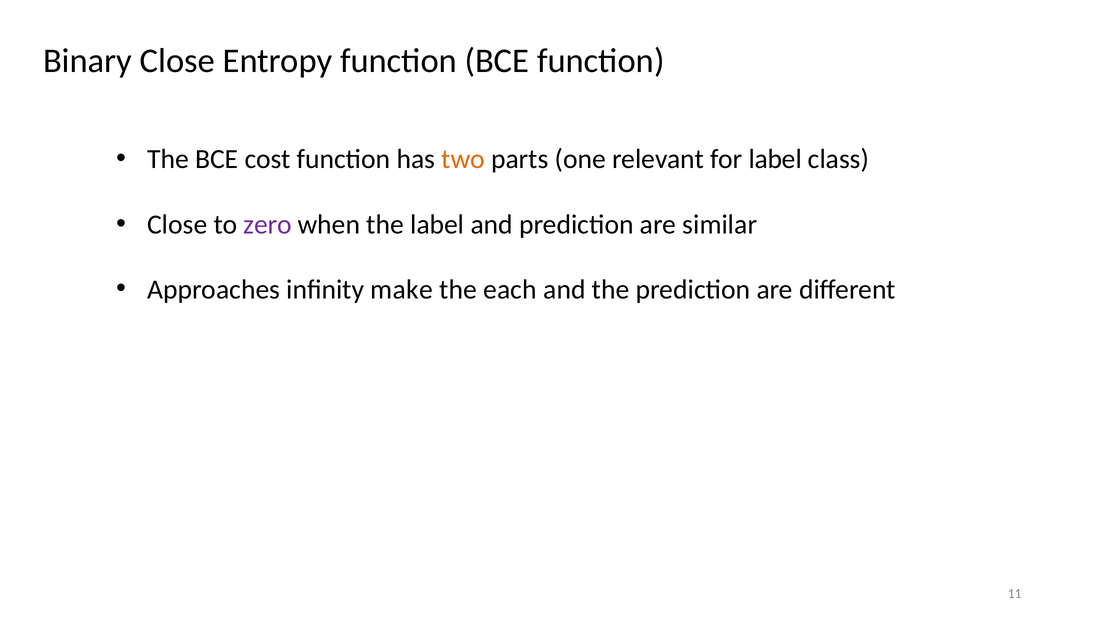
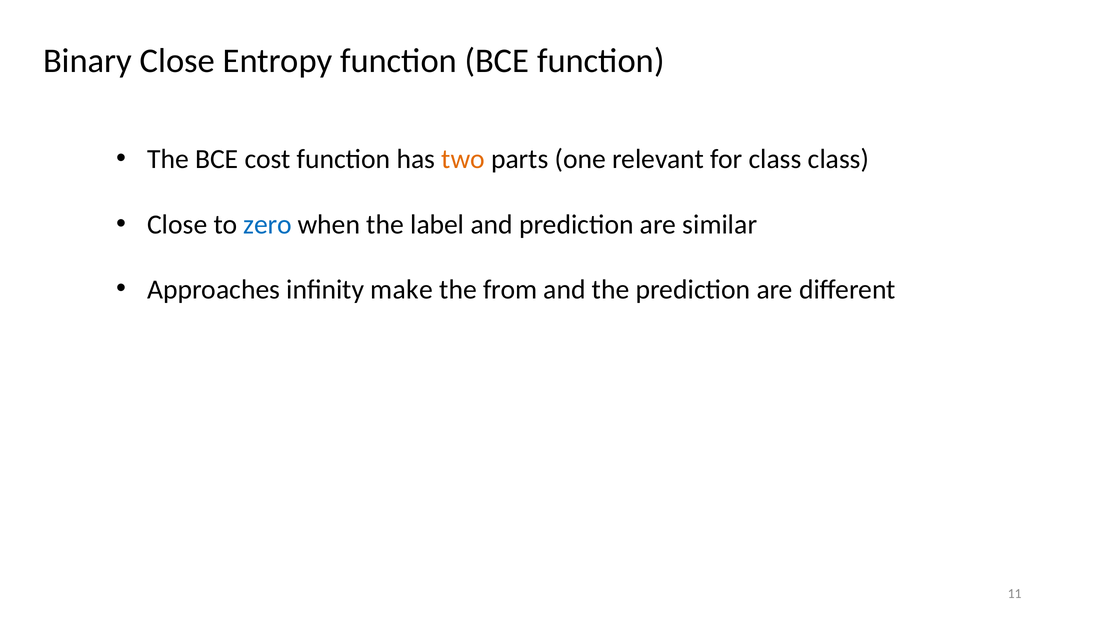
for label: label -> class
zero colour: purple -> blue
each: each -> from
